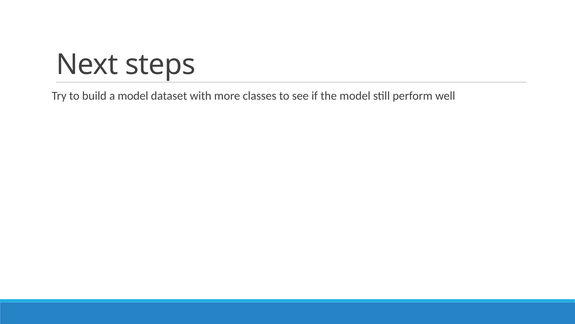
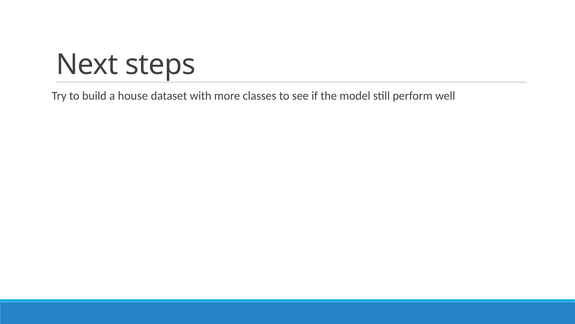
a model: model -> house
